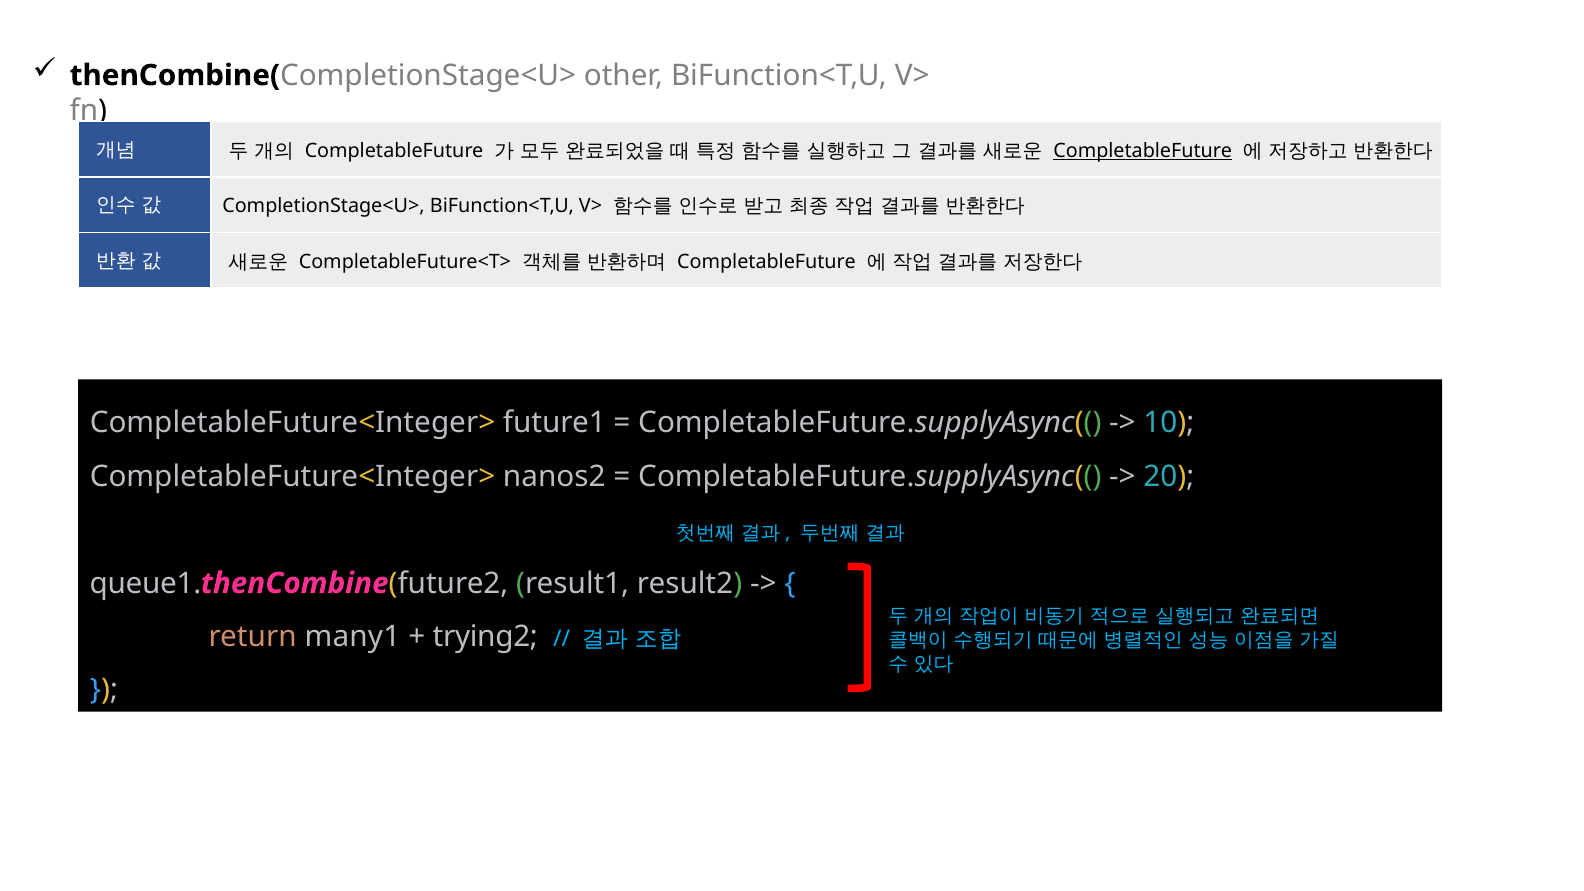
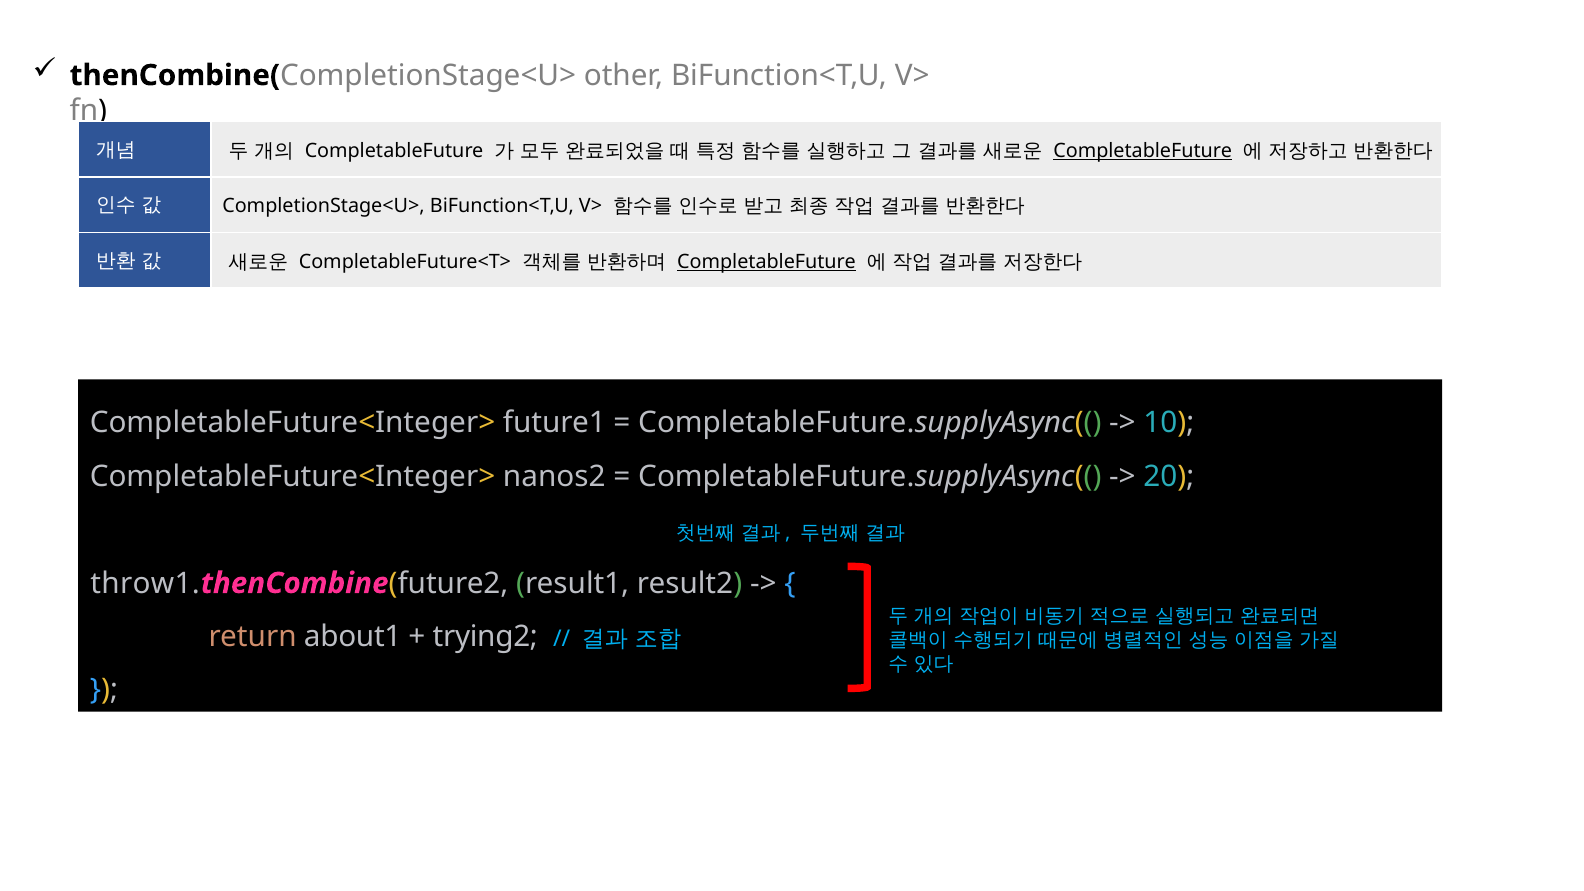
CompletableFuture at (767, 262) underline: none -> present
queue1: queue1 -> throw1
many1: many1 -> about1
